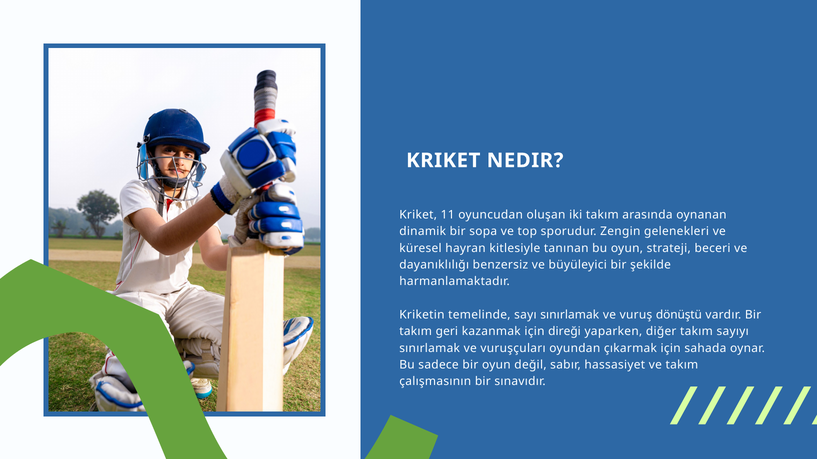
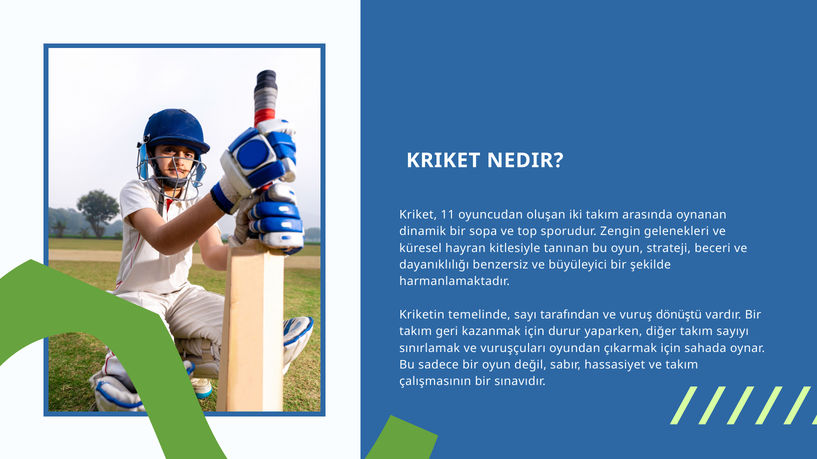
sayı sınırlamak: sınırlamak -> tarafından
direği: direği -> durur
